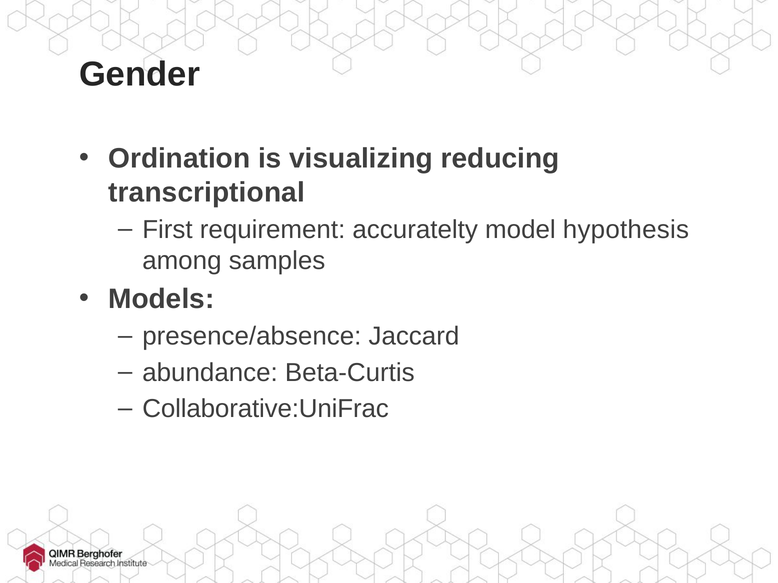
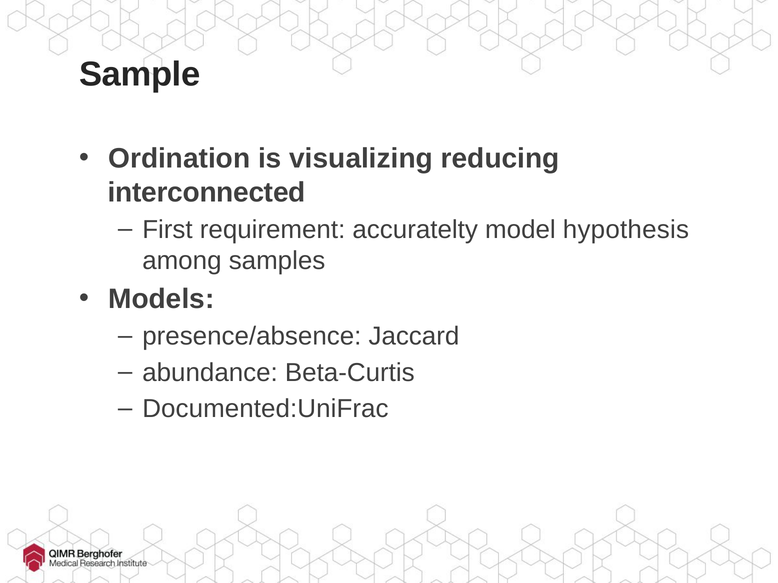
Gender: Gender -> Sample
transcriptional: transcriptional -> interconnected
Collaborative:UniFrac: Collaborative:UniFrac -> Documented:UniFrac
